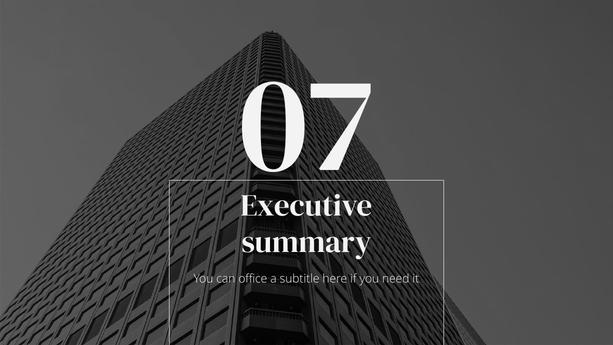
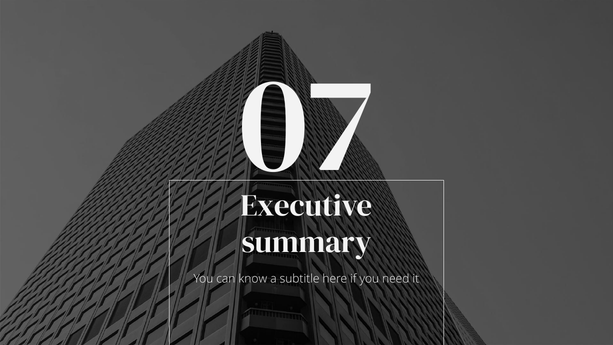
office: office -> know
